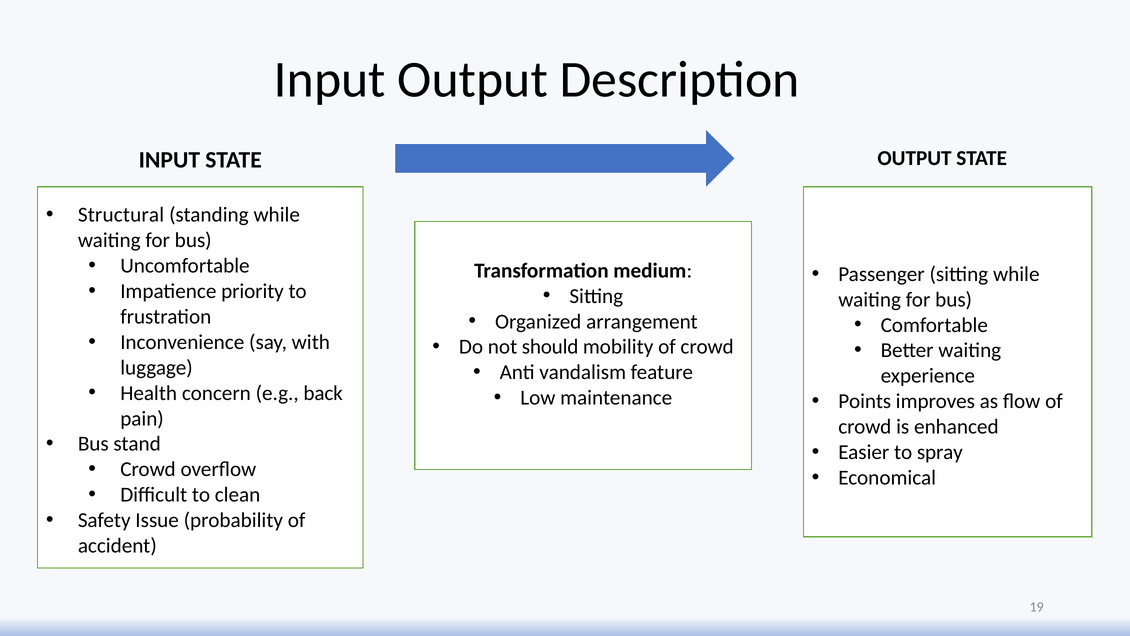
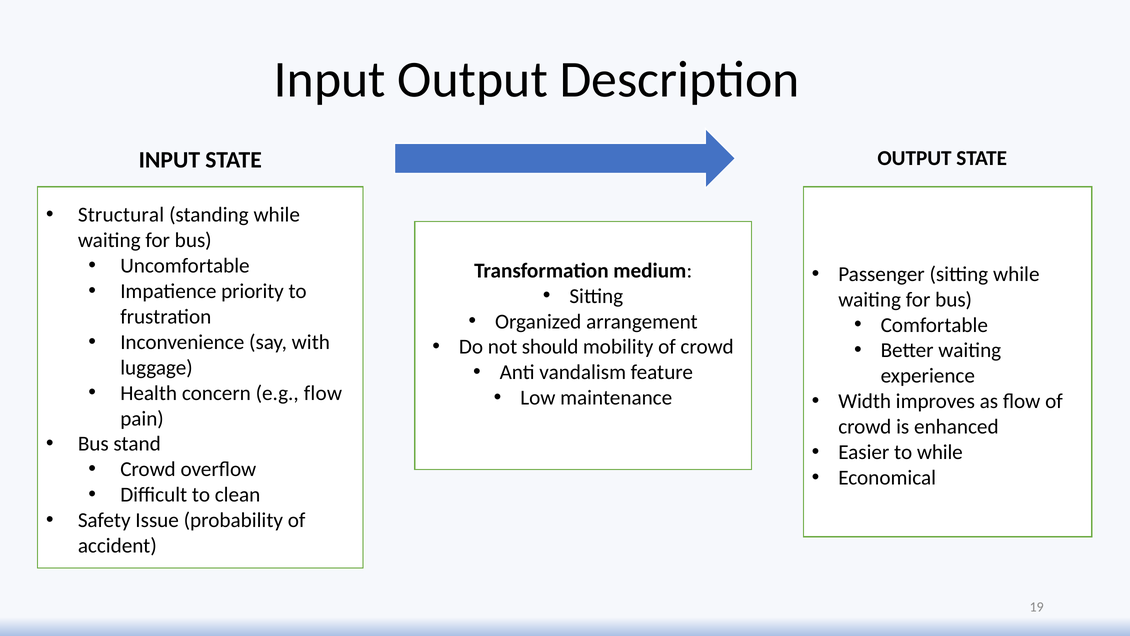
e.g back: back -> flow
Points: Points -> Width
to spray: spray -> while
